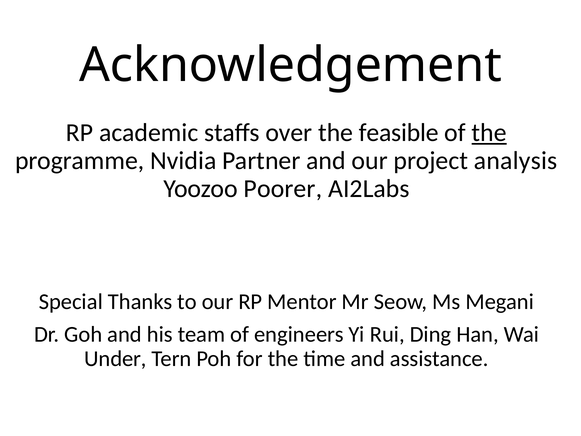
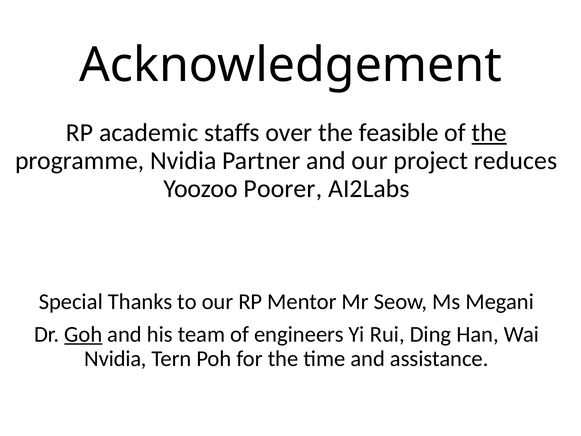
analysis: analysis -> reduces
Goh underline: none -> present
Under at (115, 358): Under -> Nvidia
